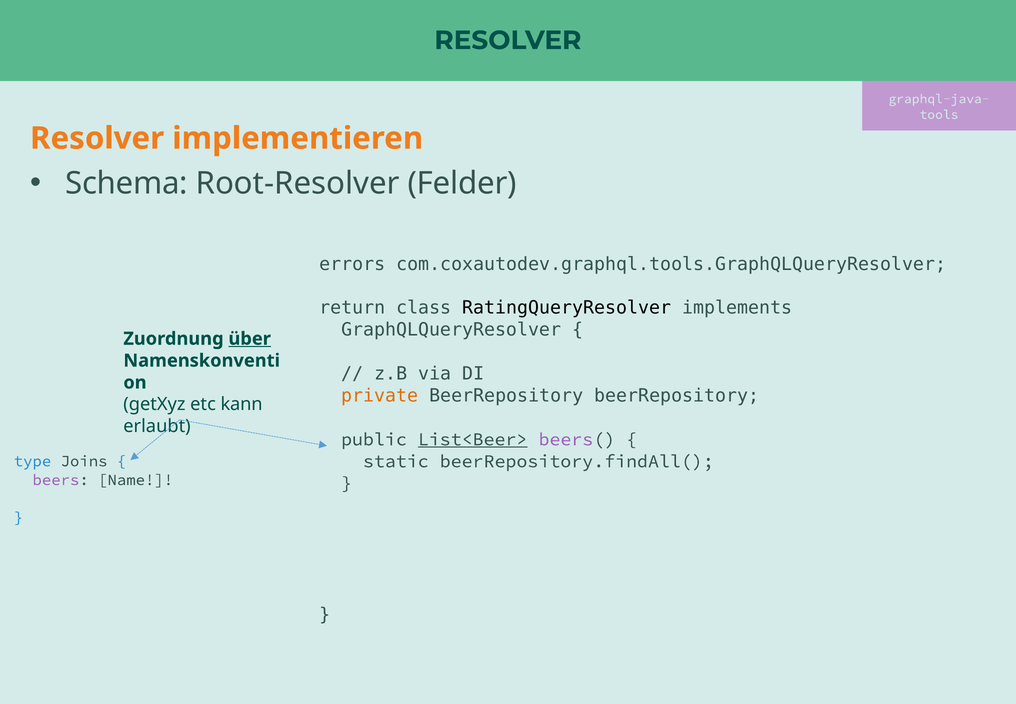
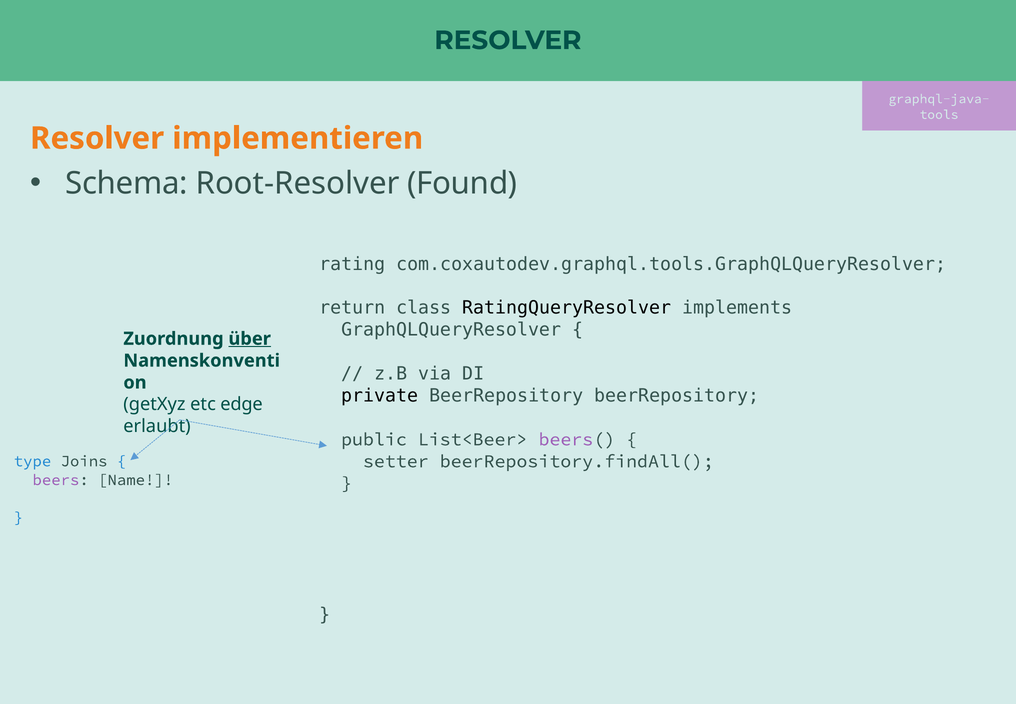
Felder: Felder -> Found
errors: errors -> rating
private colour: orange -> black
kann: kann -> edge
List<Beer> underline: present -> none
static: static -> setter
